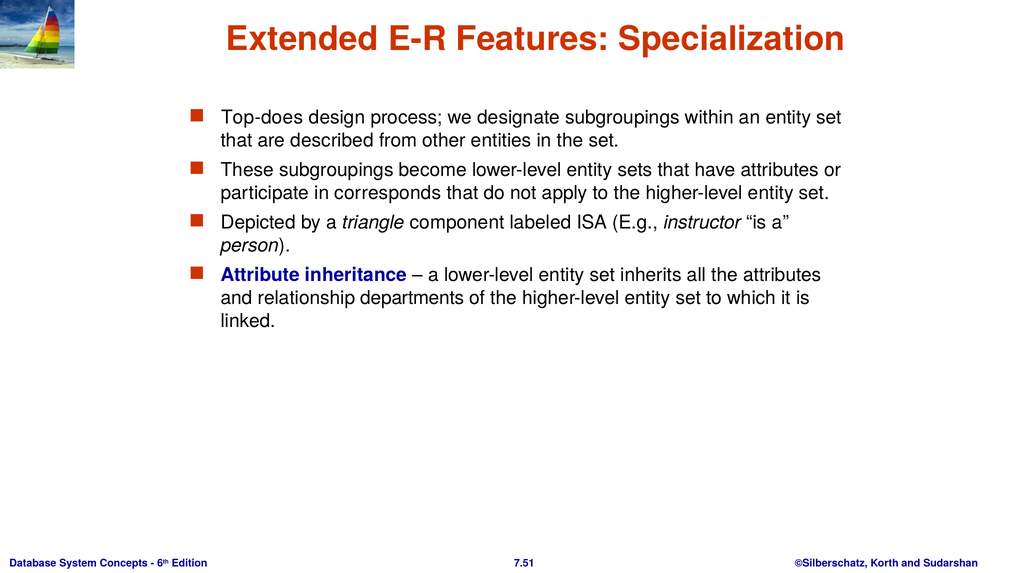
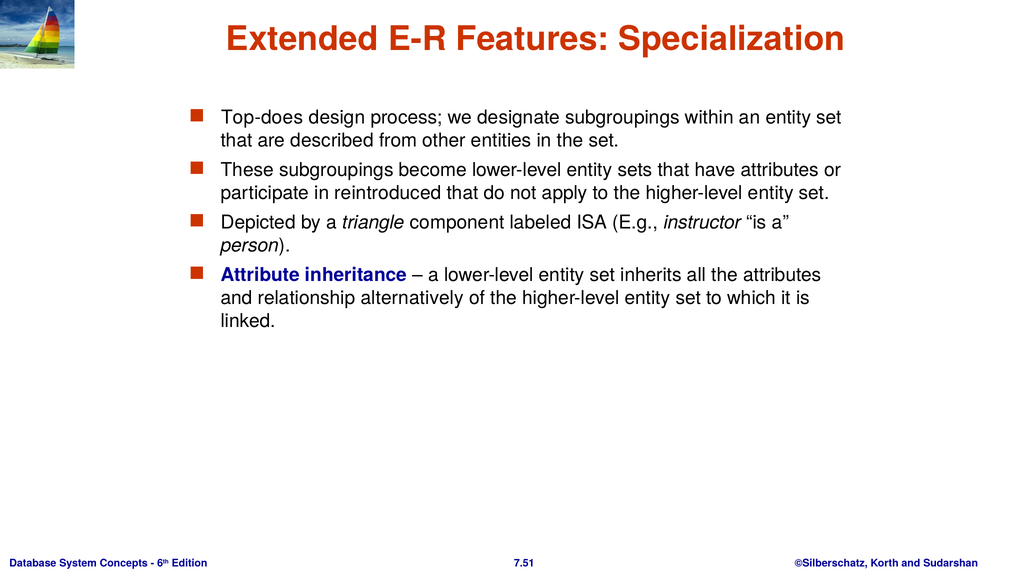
corresponds: corresponds -> reintroduced
departments: departments -> alternatively
